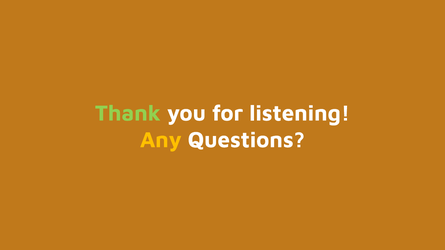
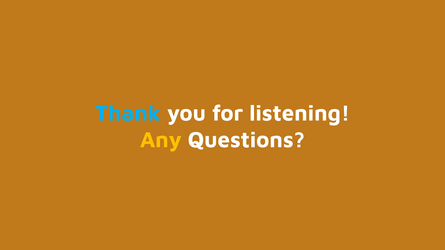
Thank colour: light green -> light blue
